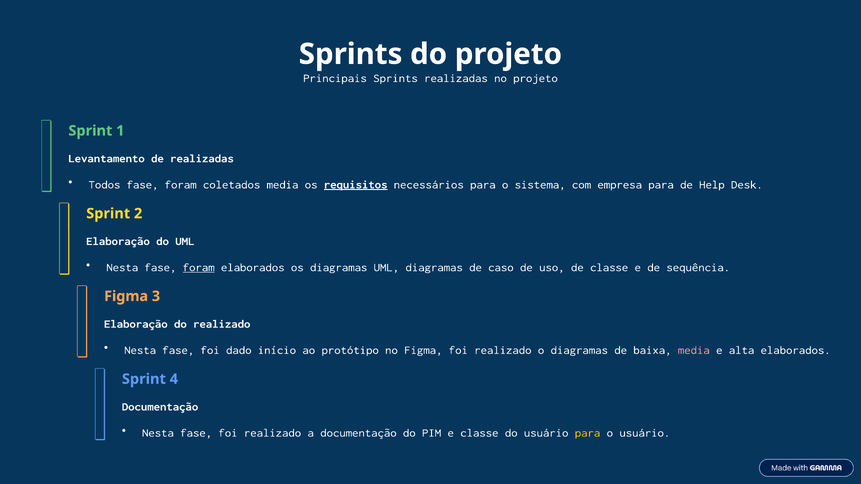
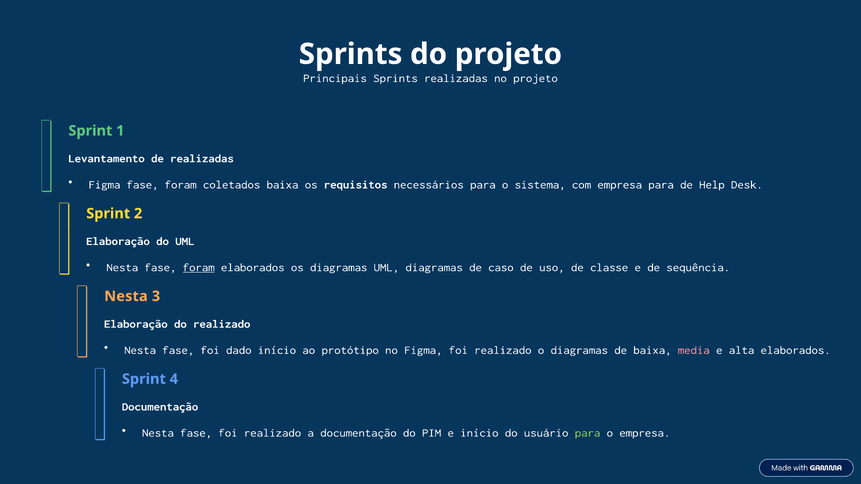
Todos at (104, 185): Todos -> Figma
coletados media: media -> baixa
requisitos underline: present -> none
Figma at (126, 296): Figma -> Nesta
e classe: classe -> início
para at (588, 433) colour: yellow -> light green
o usuário: usuário -> empresa
